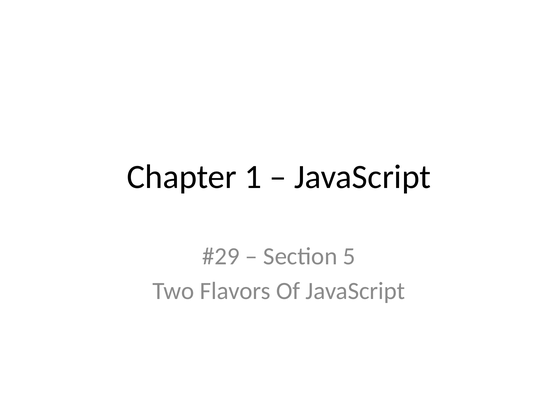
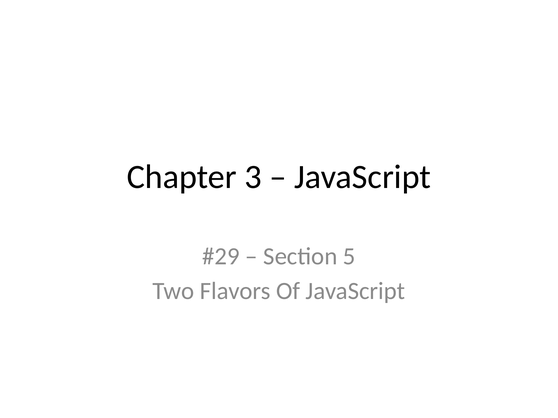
1: 1 -> 3
